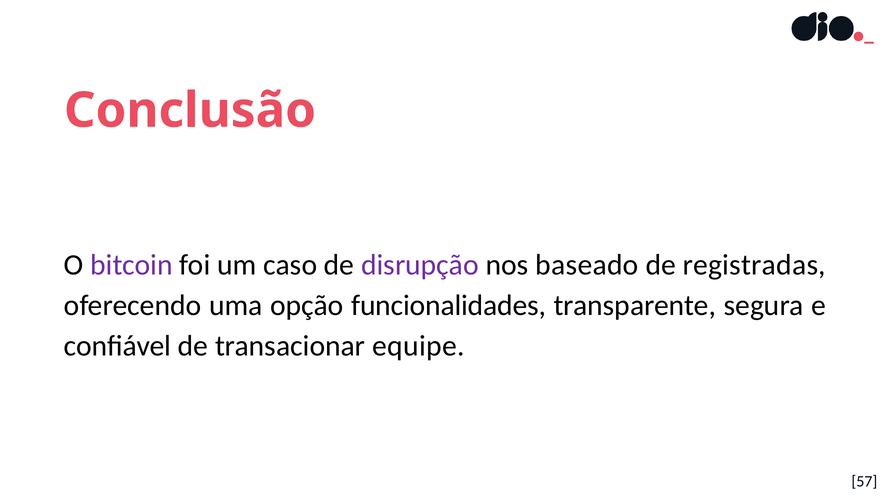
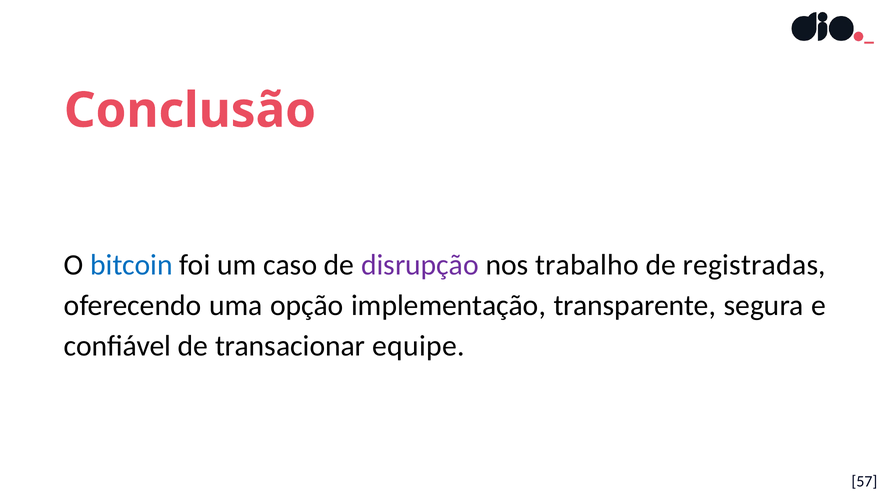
bitcoin colour: purple -> blue
baseado: baseado -> trabalho
funcionalidades: funcionalidades -> implementação
